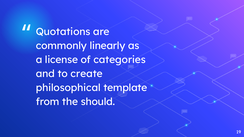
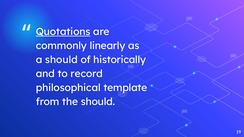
Quotations underline: none -> present
a license: license -> should
categories: categories -> historically
create: create -> record
